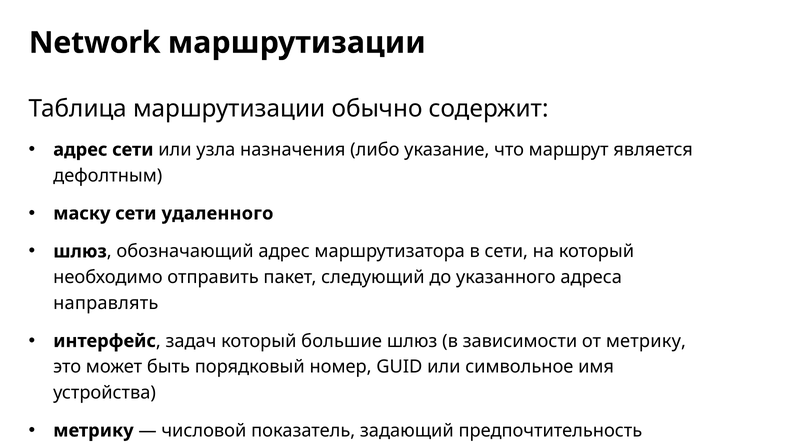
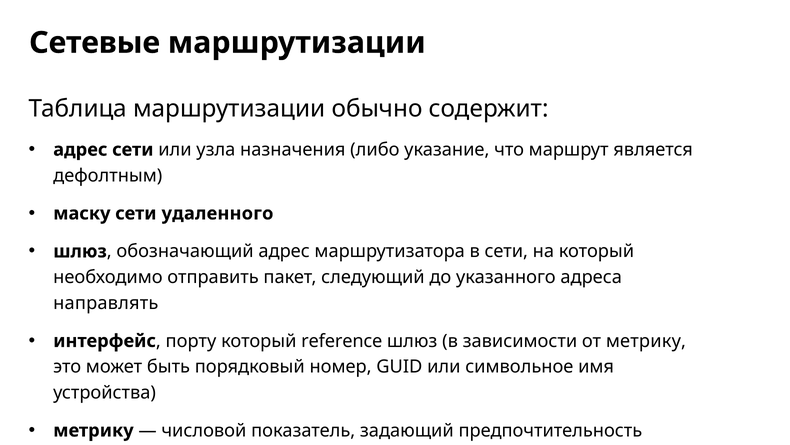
Network: Network -> Сетевые
задач: задач -> порту
большие: большие -> reference
